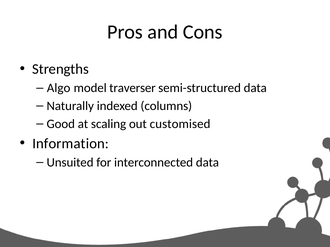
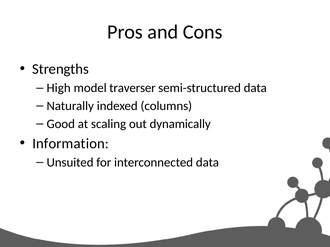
Algo: Algo -> High
customised: customised -> dynamically
